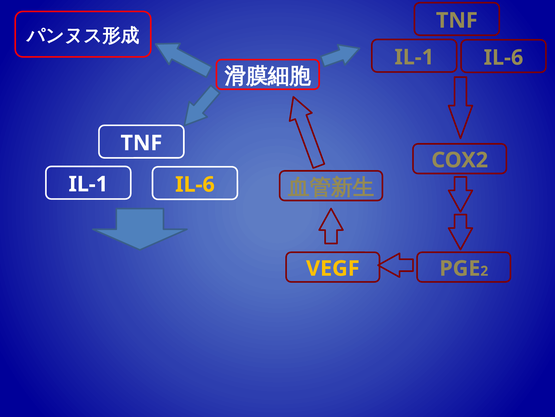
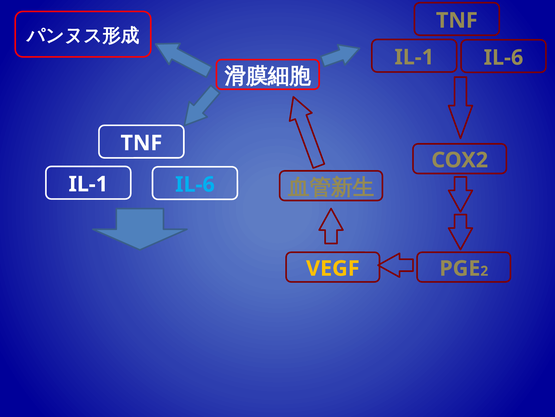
IL-6 at (195, 184) colour: yellow -> light blue
